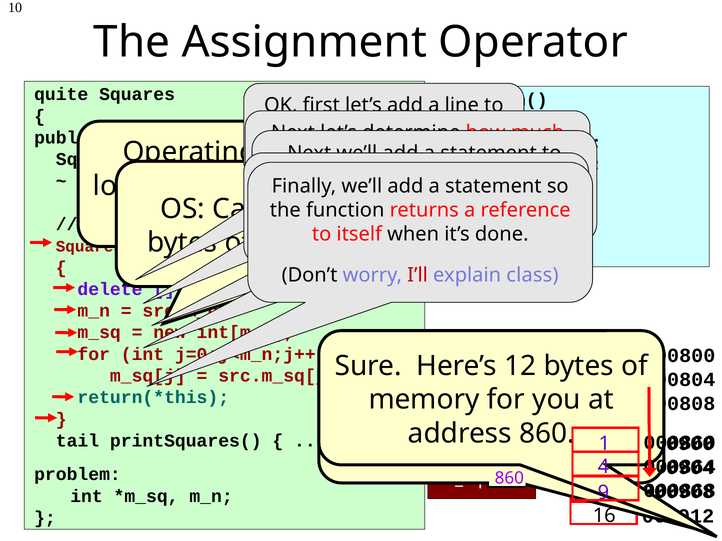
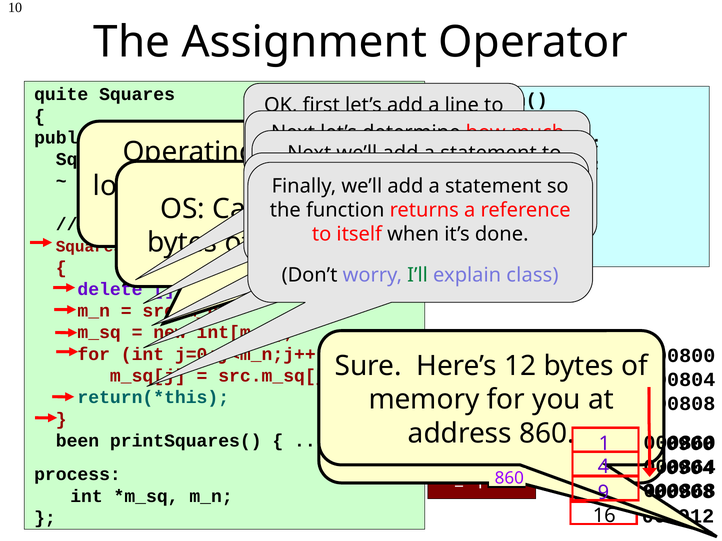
I’ll at (418, 275) colour: red -> green
tail: tail -> been
problem: problem -> process
